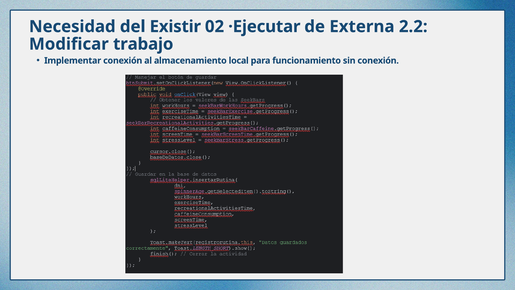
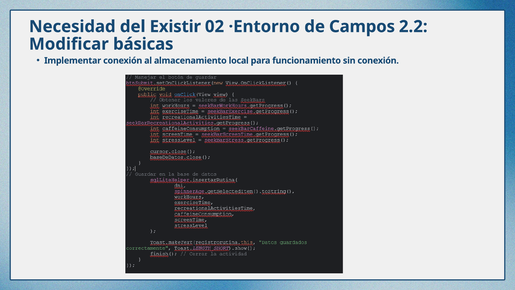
·Ejecutar: ·Ejecutar -> ·Entorno
Externa: Externa -> Campos
trabajo: trabajo -> básicas
